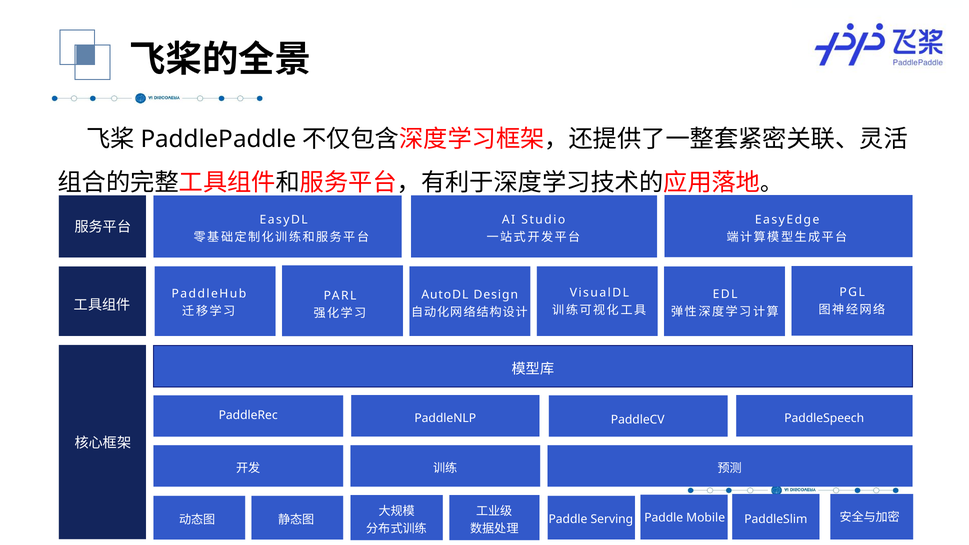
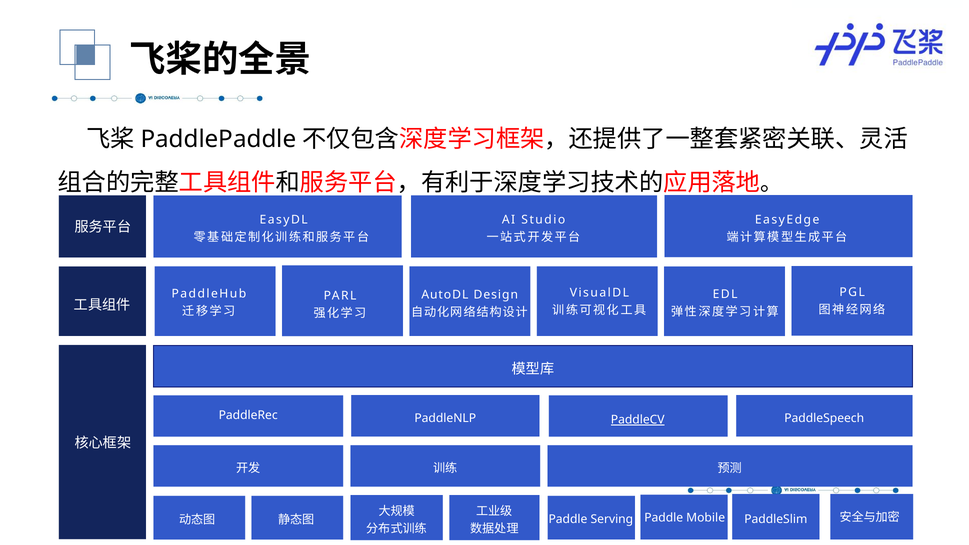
PaddleCV underline: none -> present
